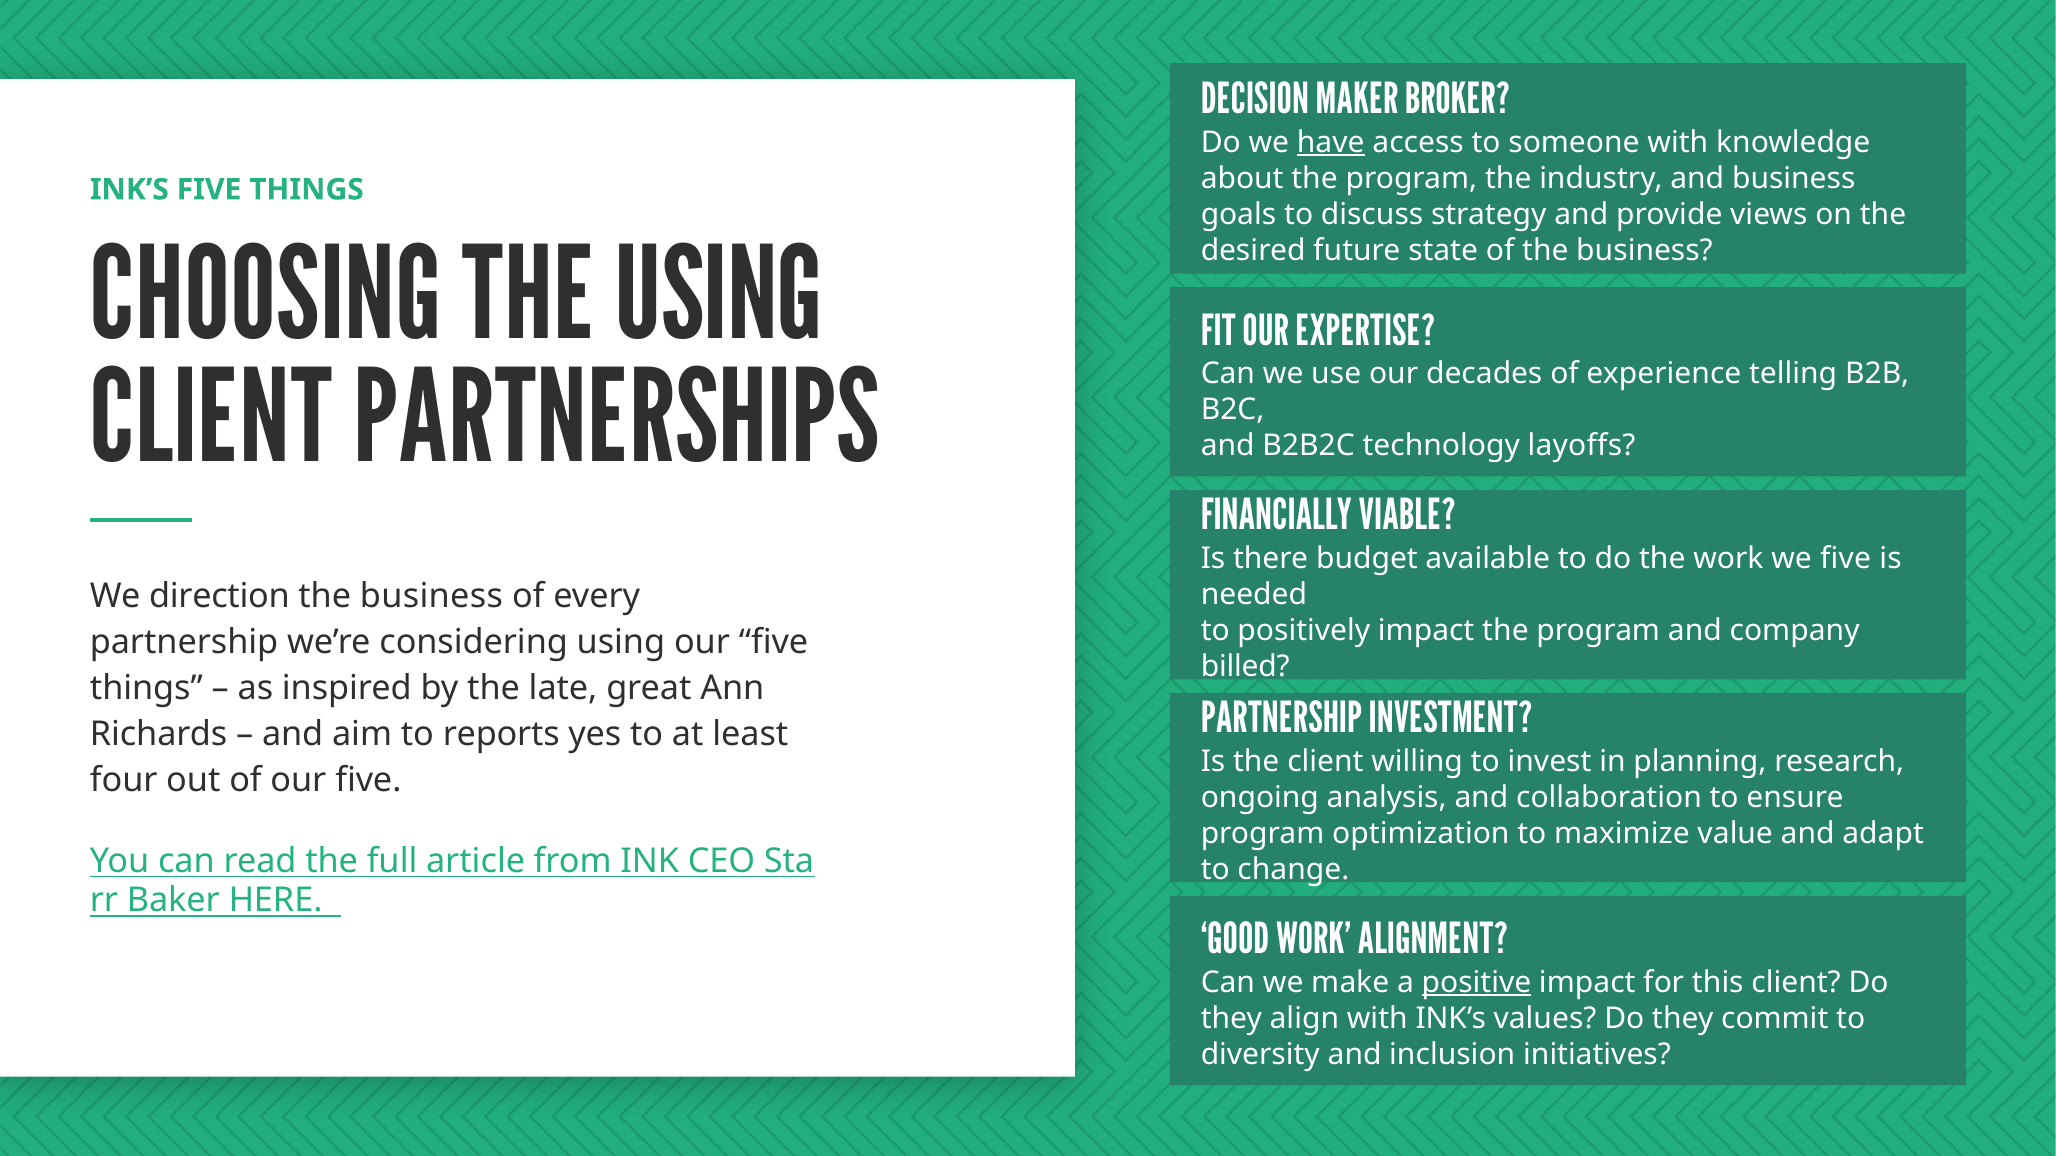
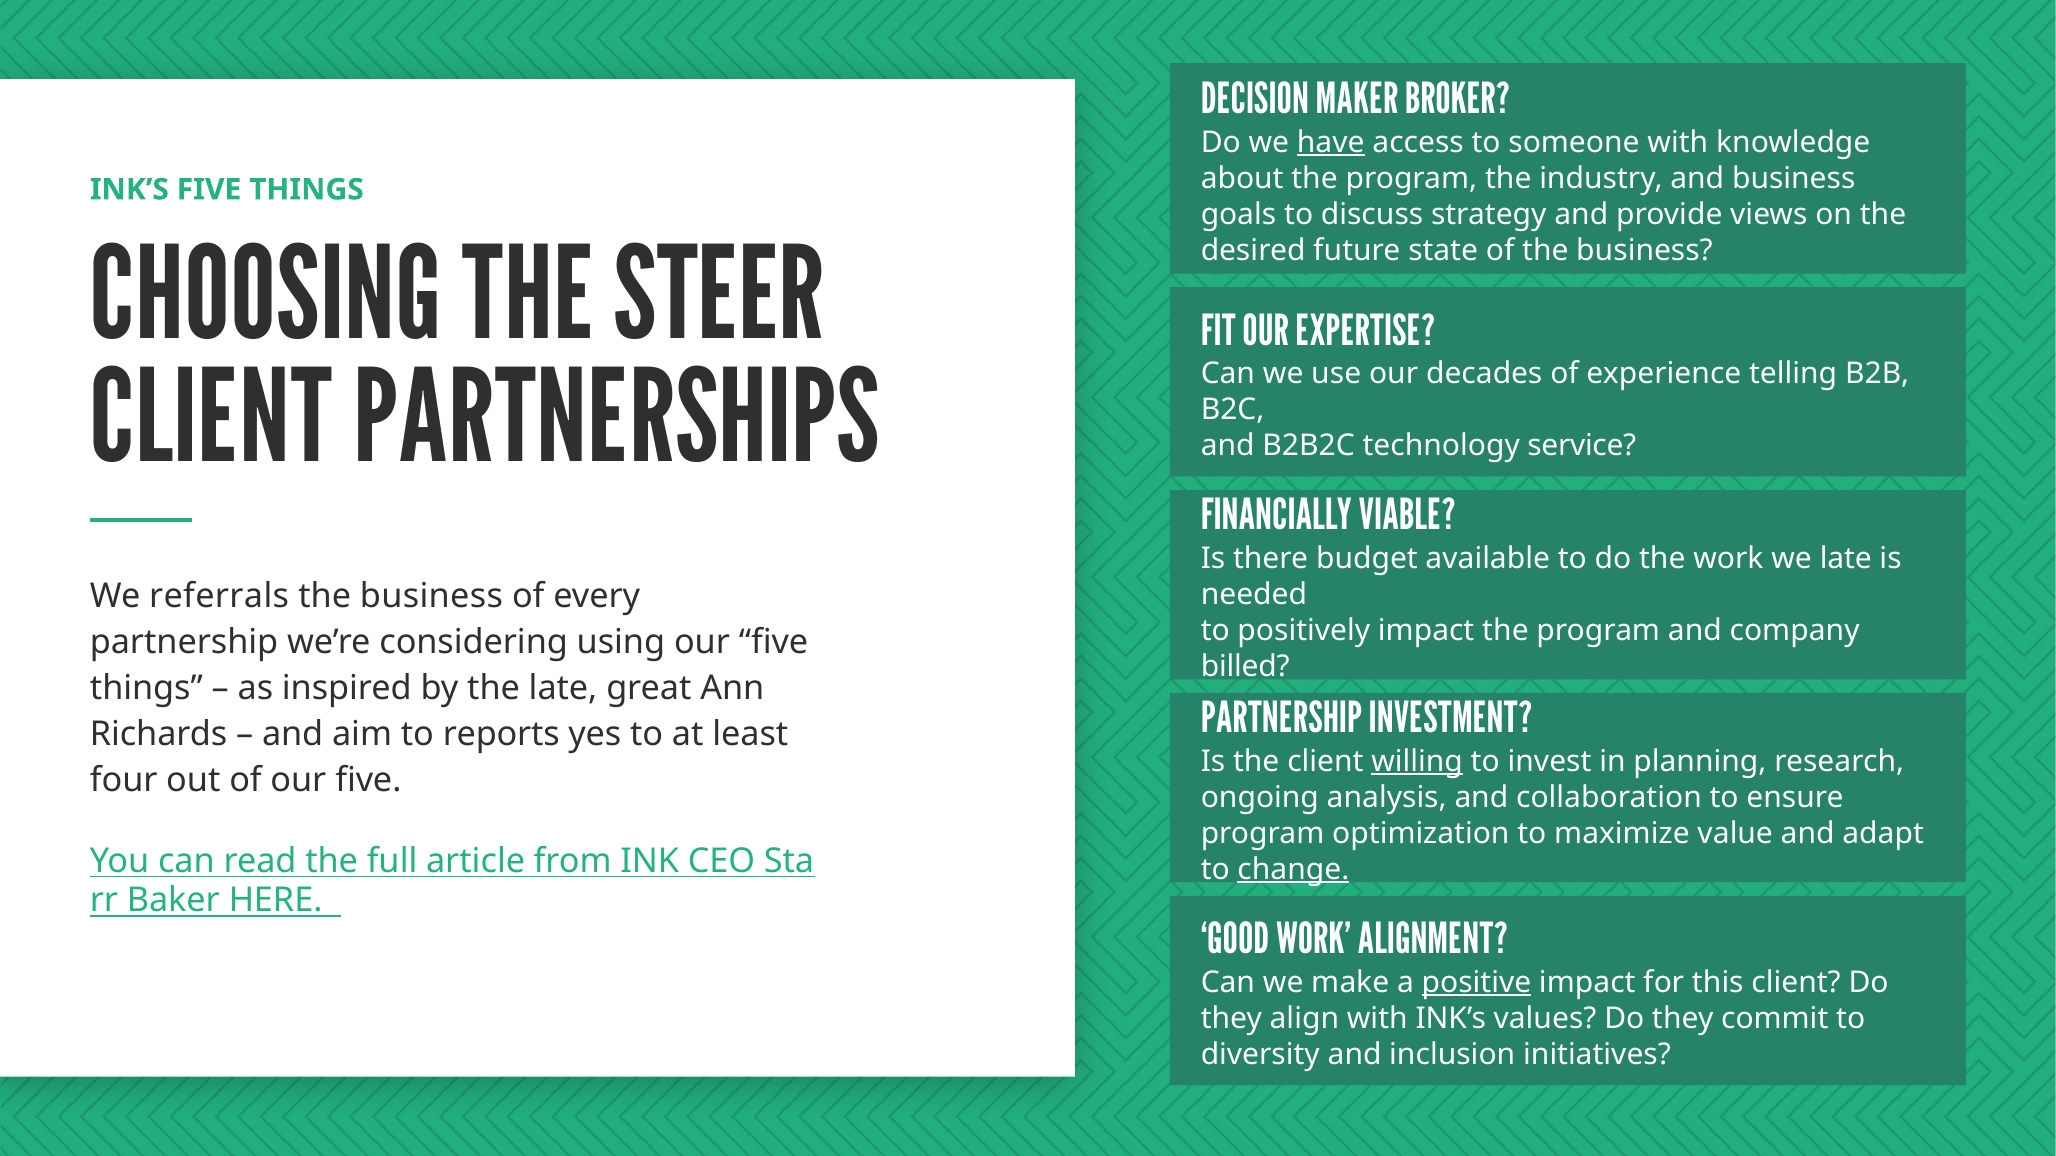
THE USING: USING -> STEER
layoffs: layoffs -> service
we five: five -> late
direction: direction -> referrals
willing underline: none -> present
change underline: none -> present
